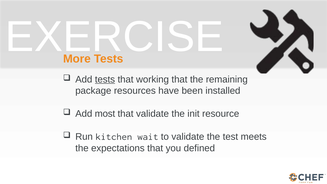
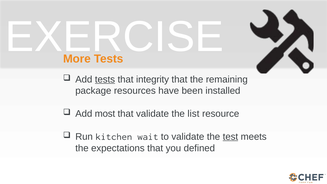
working: working -> integrity
init: init -> list
test underline: none -> present
